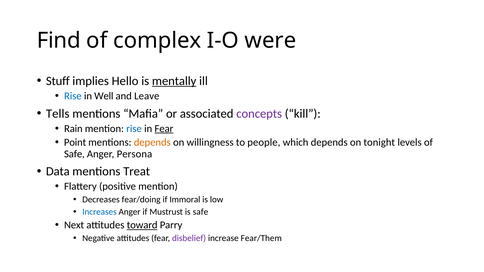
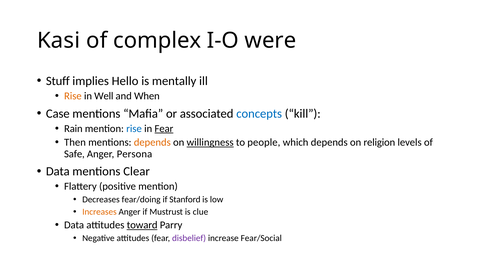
Find: Find -> Kasi
mentally underline: present -> none
Rise at (73, 96) colour: blue -> orange
Leave: Leave -> When
Tells: Tells -> Case
concepts colour: purple -> blue
Point: Point -> Then
willingness underline: none -> present
tonight: tonight -> religion
Treat: Treat -> Clear
Immoral: Immoral -> Stanford
Increases colour: blue -> orange
is safe: safe -> clue
Next at (74, 225): Next -> Data
Fear/Them: Fear/Them -> Fear/Social
